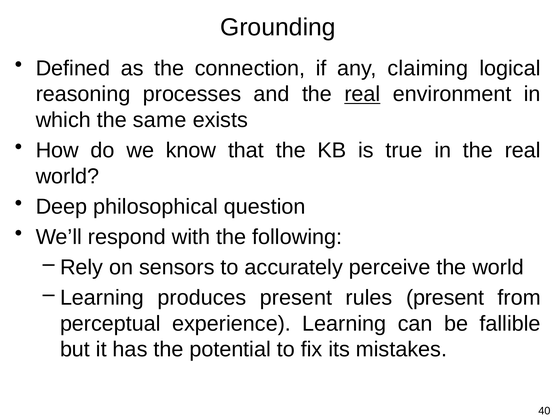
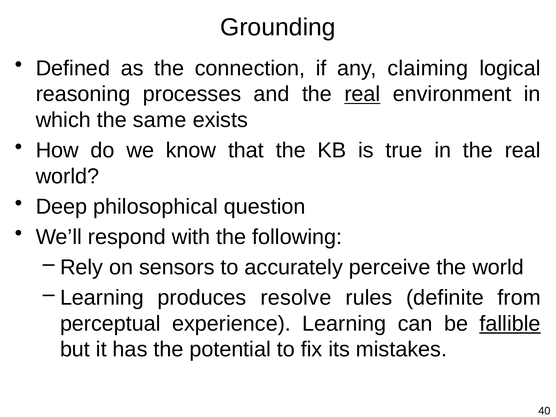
produces present: present -> resolve
rules present: present -> definite
fallible underline: none -> present
